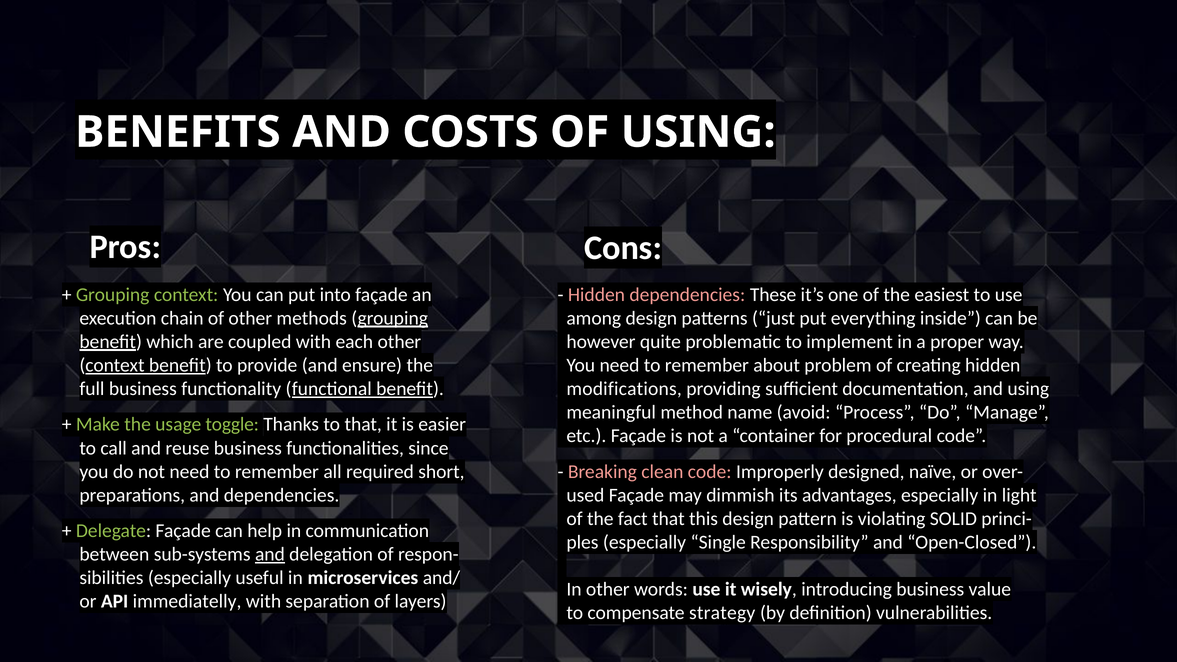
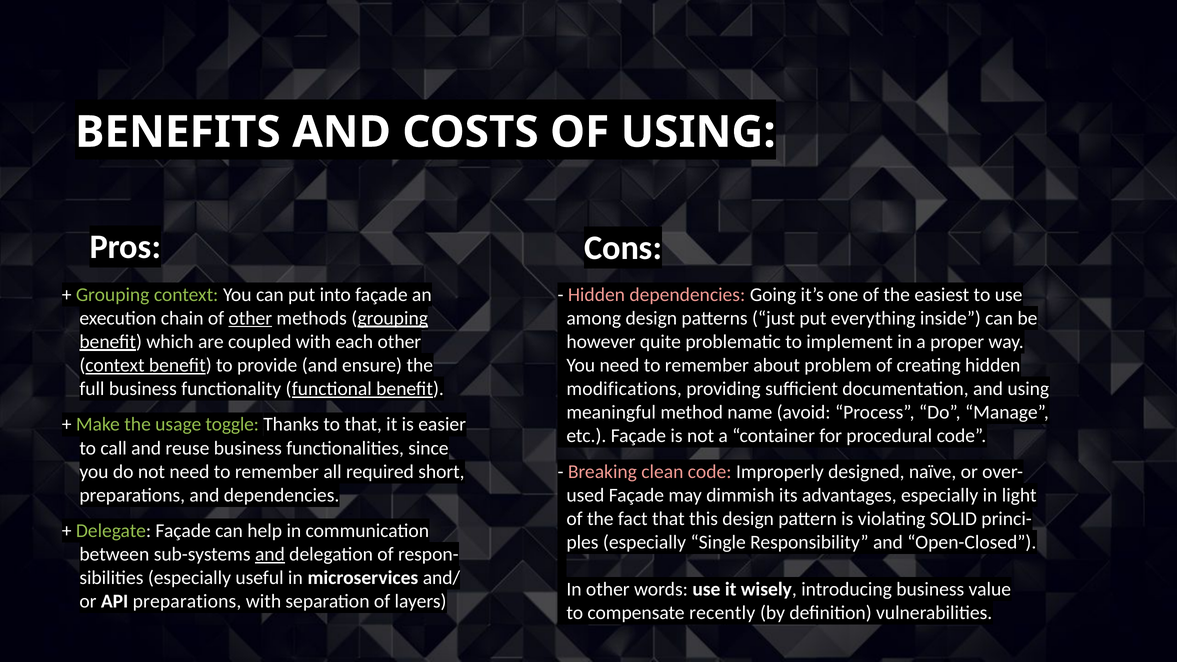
These: These -> Going
other at (250, 318) underline: none -> present
API immediatelly: immediatelly -> preparations
strategy: strategy -> recently
